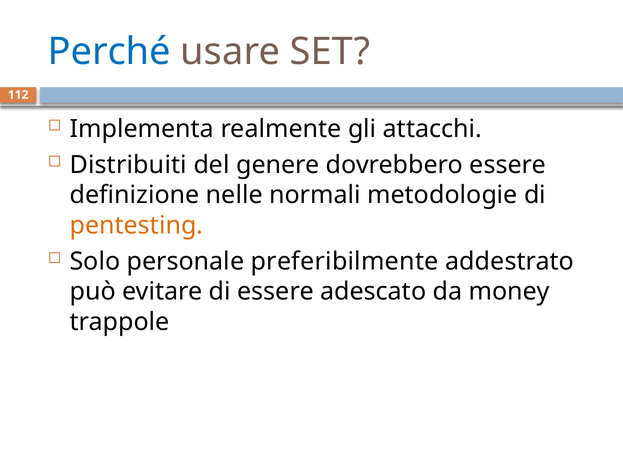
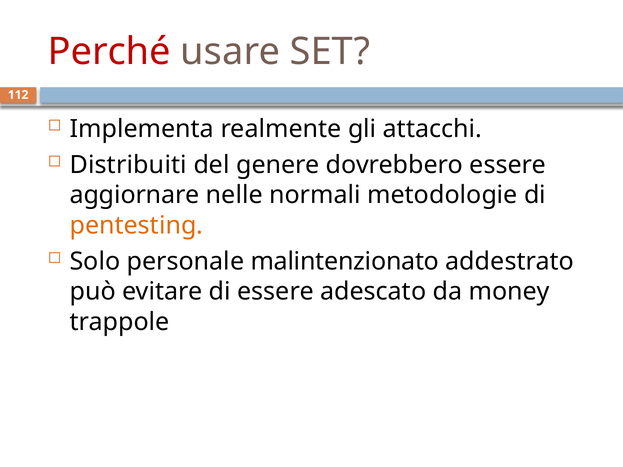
Perché colour: blue -> red
definizione: definizione -> aggiornare
preferibilmente: preferibilmente -> malintenzionato
